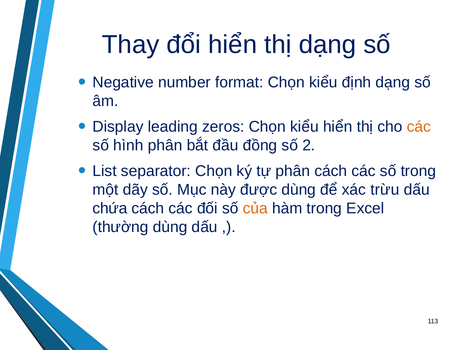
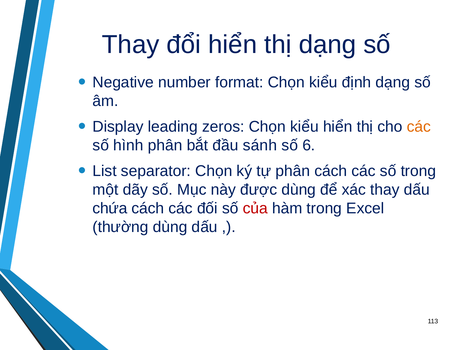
đồng: đồng -> sánh
2: 2 -> 6
xác trừu: trừu -> thay
của colour: orange -> red
